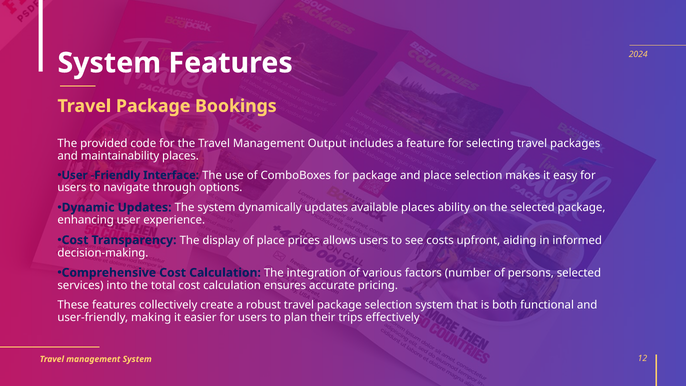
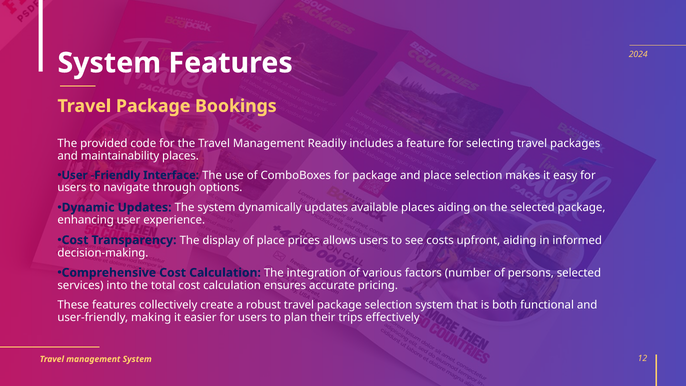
Output: Output -> Readily
places ability: ability -> aiding
